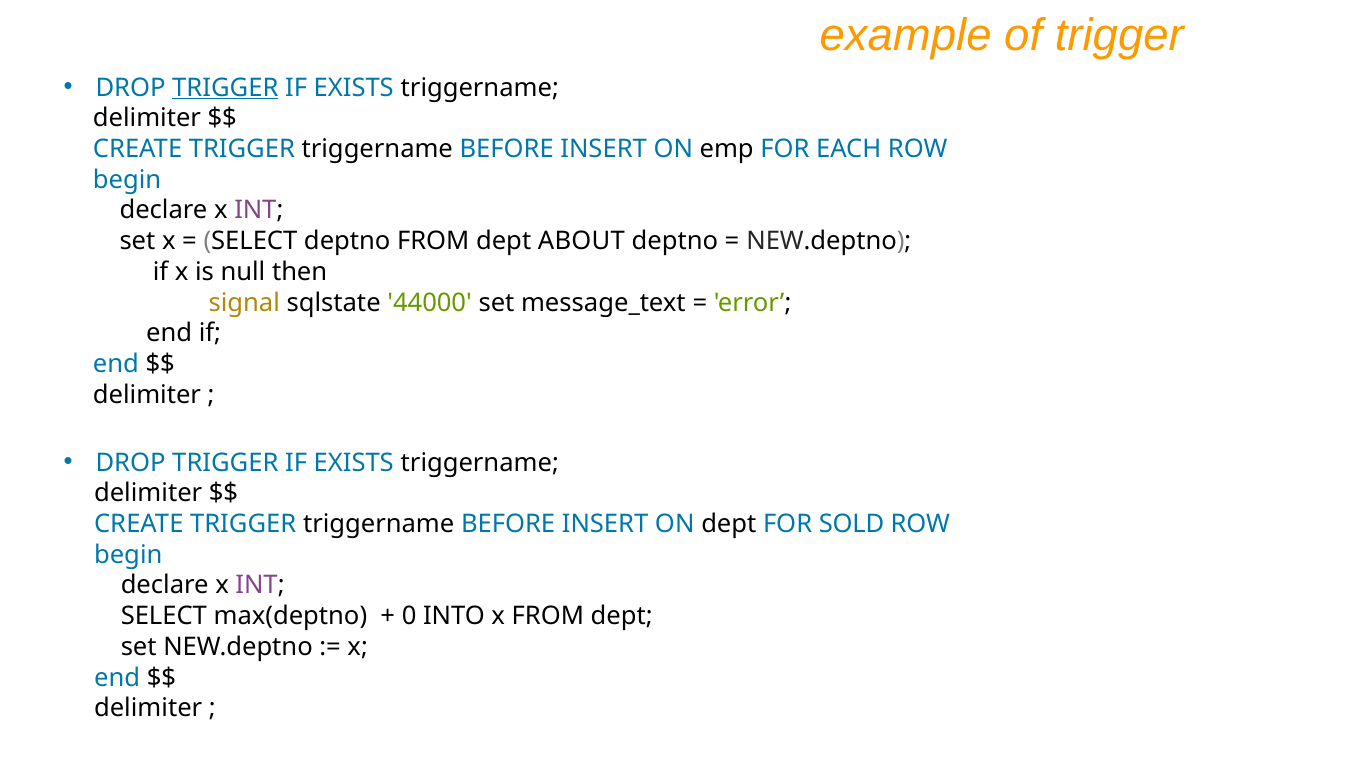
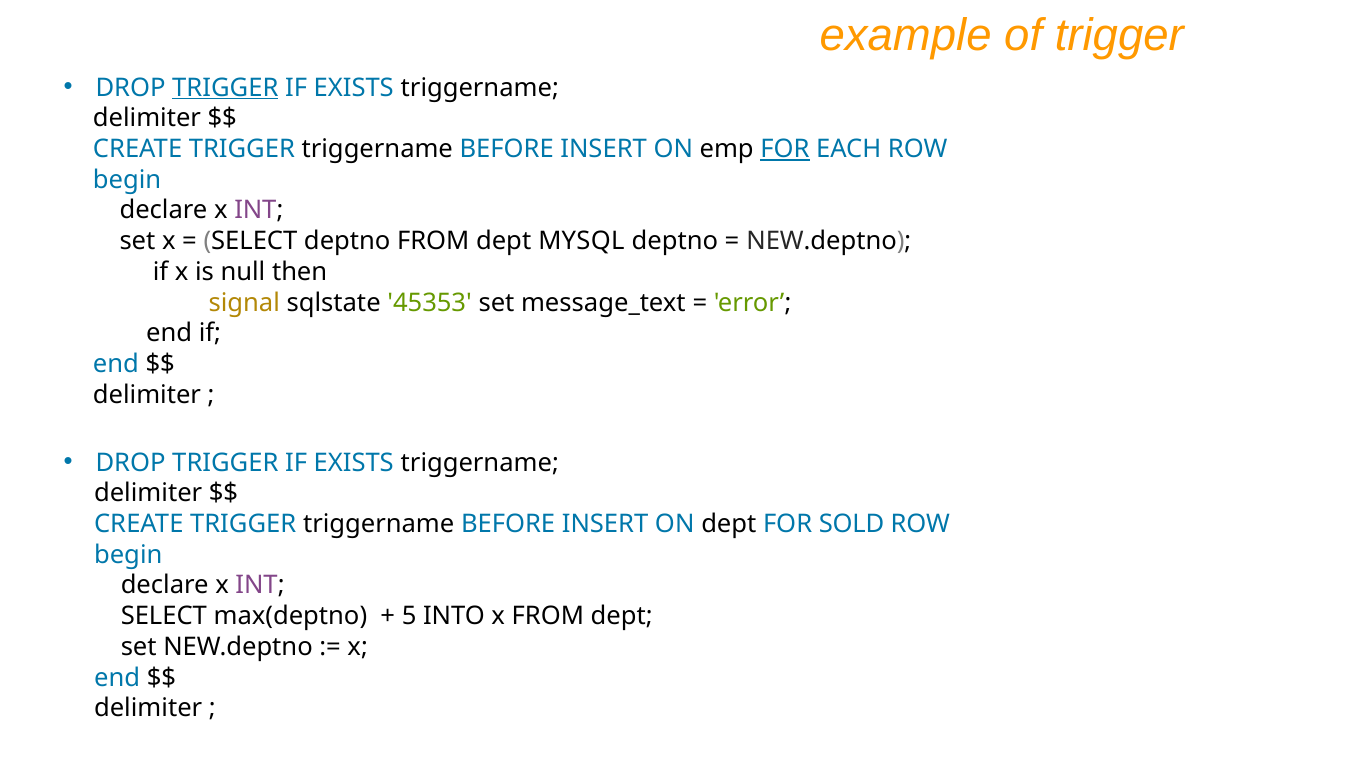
FOR at (785, 149) underline: none -> present
ABOUT: ABOUT -> MYSQL
44000: 44000 -> 45353
0: 0 -> 5
